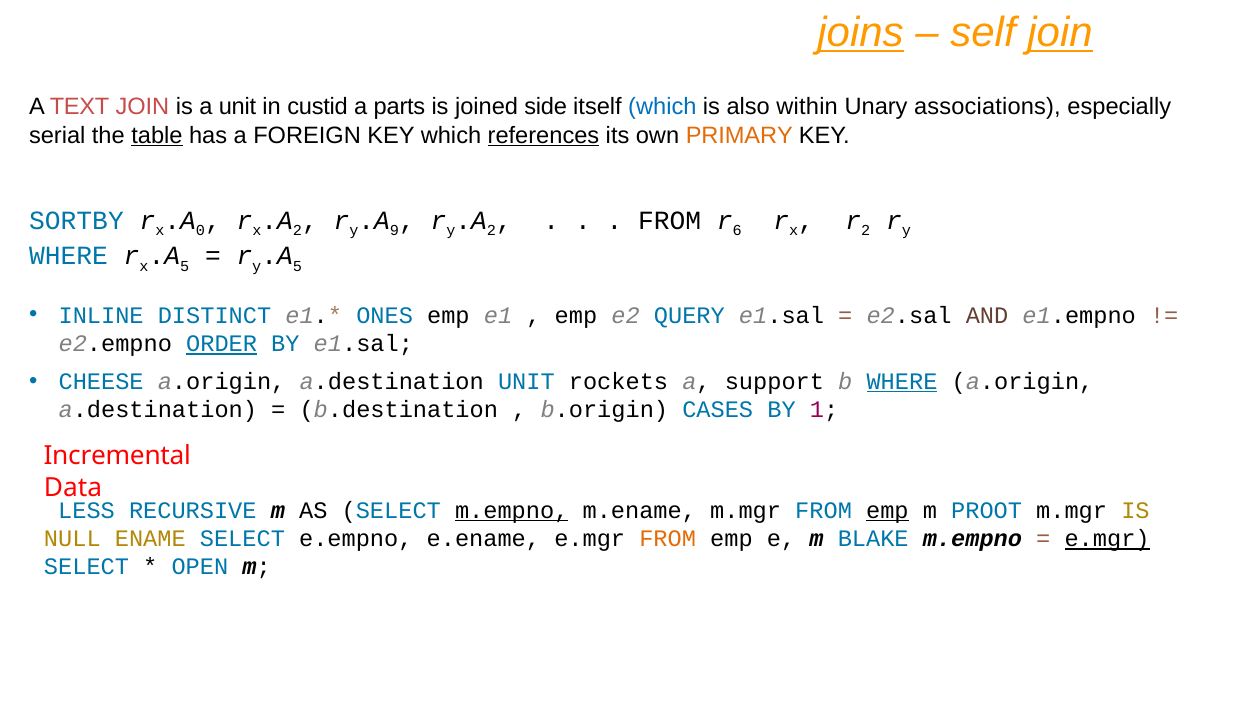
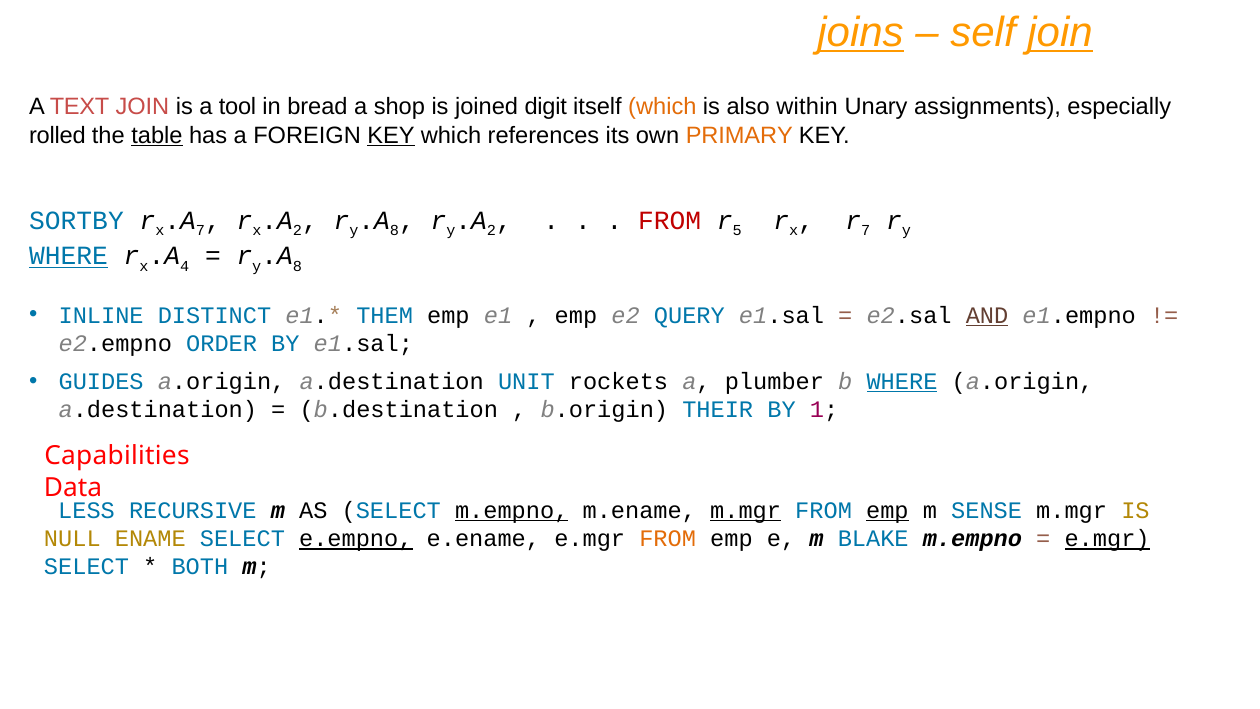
a unit: unit -> tool
custid: custid -> bread
parts: parts -> shop
side: side -> digit
which at (662, 107) colour: blue -> orange
associations: associations -> assignments
serial: serial -> rolled
KEY at (391, 135) underline: none -> present
references underline: present -> none
0 at (200, 231): 0 -> 7
9 at (395, 231): 9 -> 8
FROM at (670, 220) colour: black -> red
6: 6 -> 5
2 at (866, 231): 2 -> 7
WHERE at (68, 256) underline: none -> present
5 at (185, 266): 5 -> 4
5 at (297, 266): 5 -> 8
ONES: ONES -> THEM
AND underline: none -> present
ORDER underline: present -> none
CHEESE: CHEESE -> GUIDES
support: support -> plumber
CASES: CASES -> THEIR
Incremental: Incremental -> Capabilities
m.mgr at (746, 510) underline: none -> present
PROOT: PROOT -> SENSE
e.empno underline: none -> present
OPEN: OPEN -> BOTH
